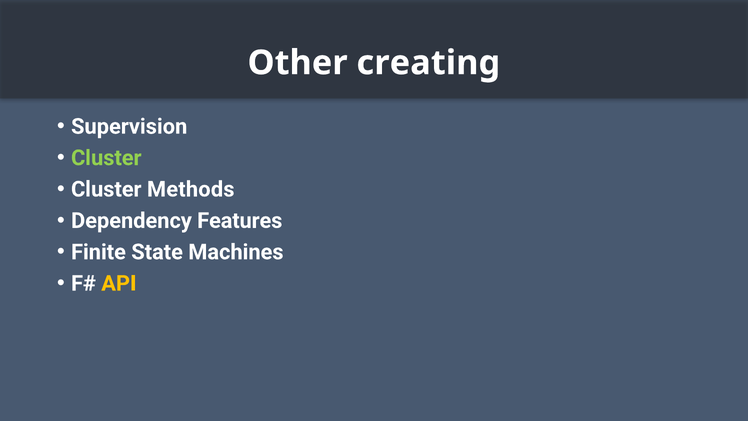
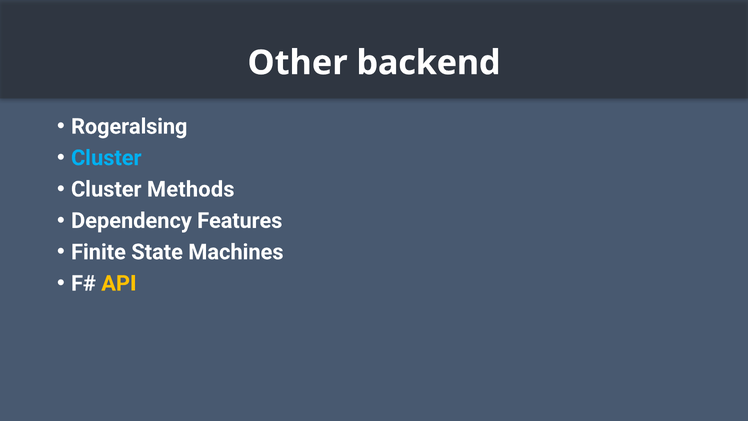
creating: creating -> backend
Supervision: Supervision -> Rogeralsing
Cluster at (106, 158) colour: light green -> light blue
